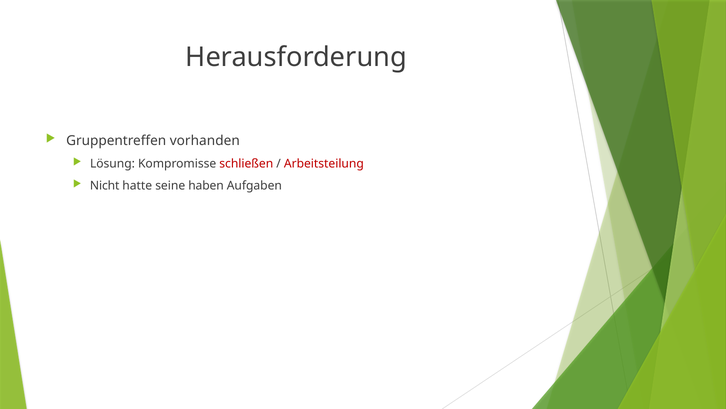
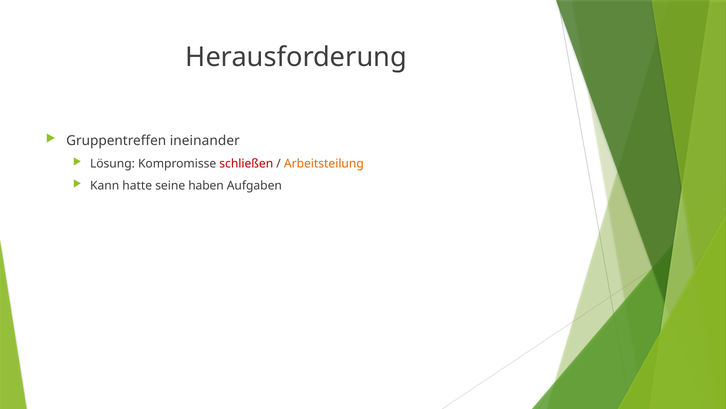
vorhanden: vorhanden -> ineinander
Arbeitsteilung colour: red -> orange
Nicht: Nicht -> Kann
